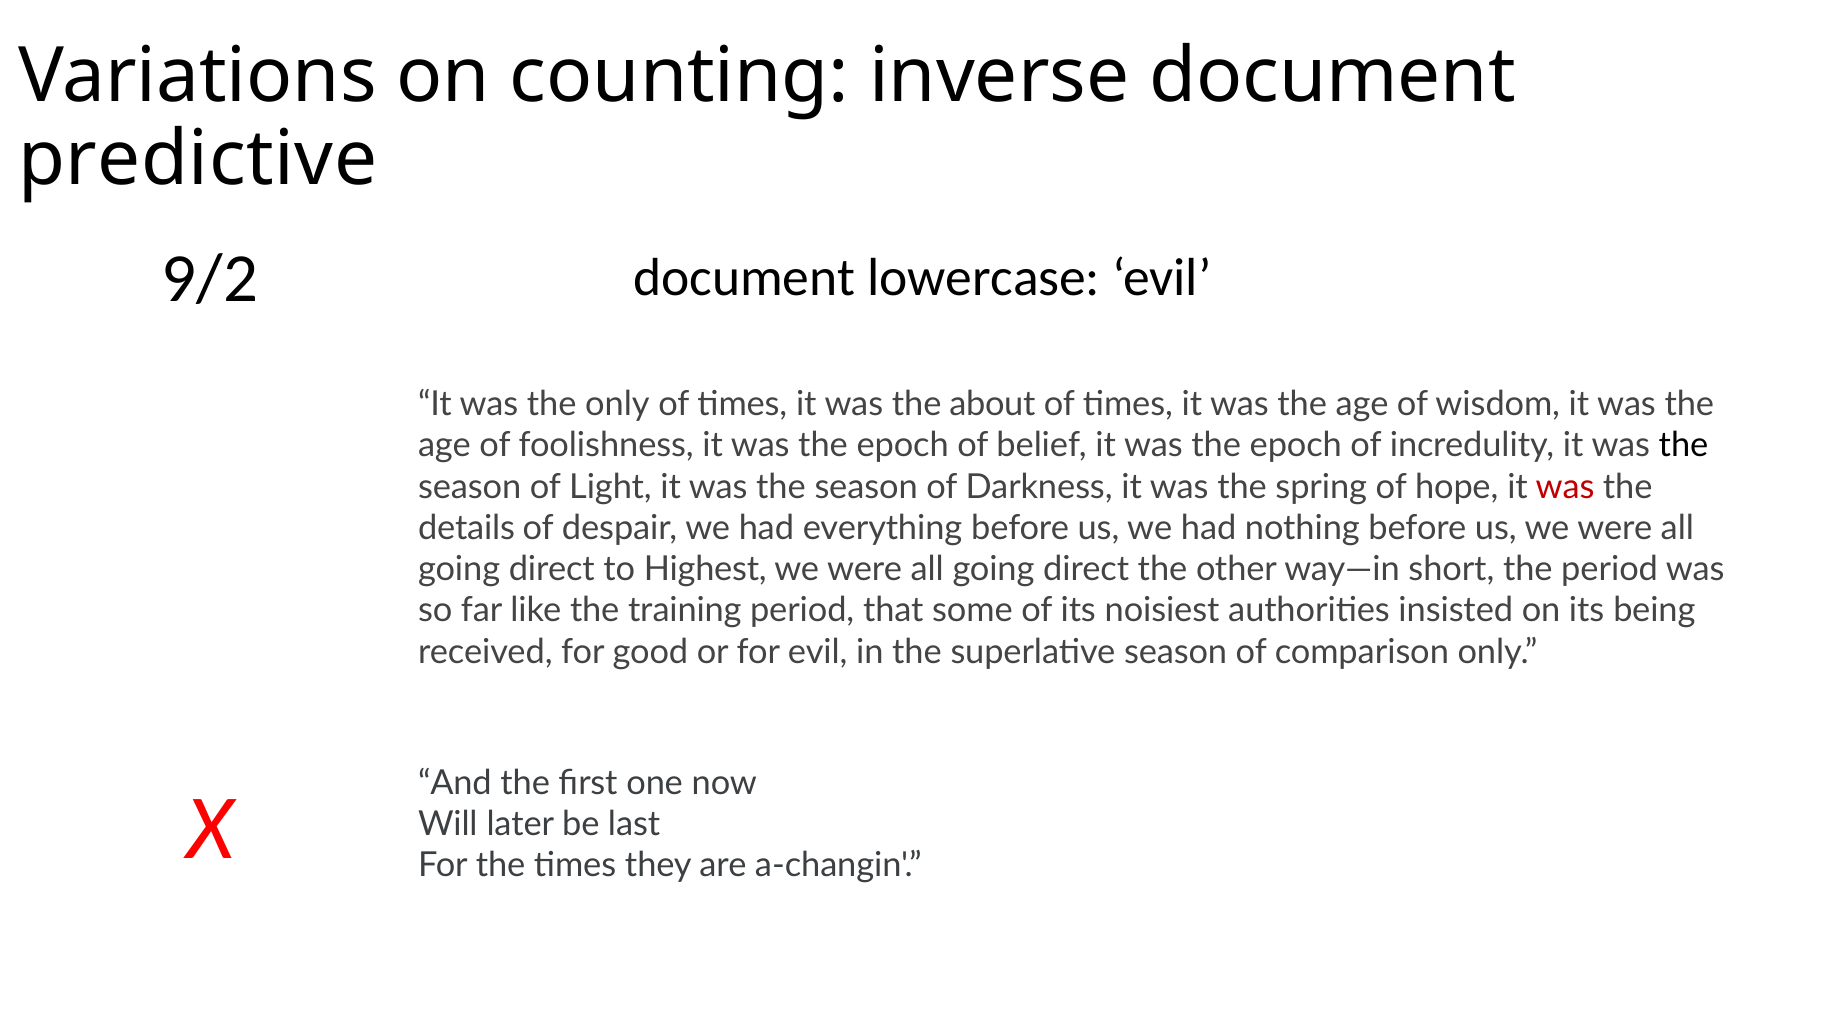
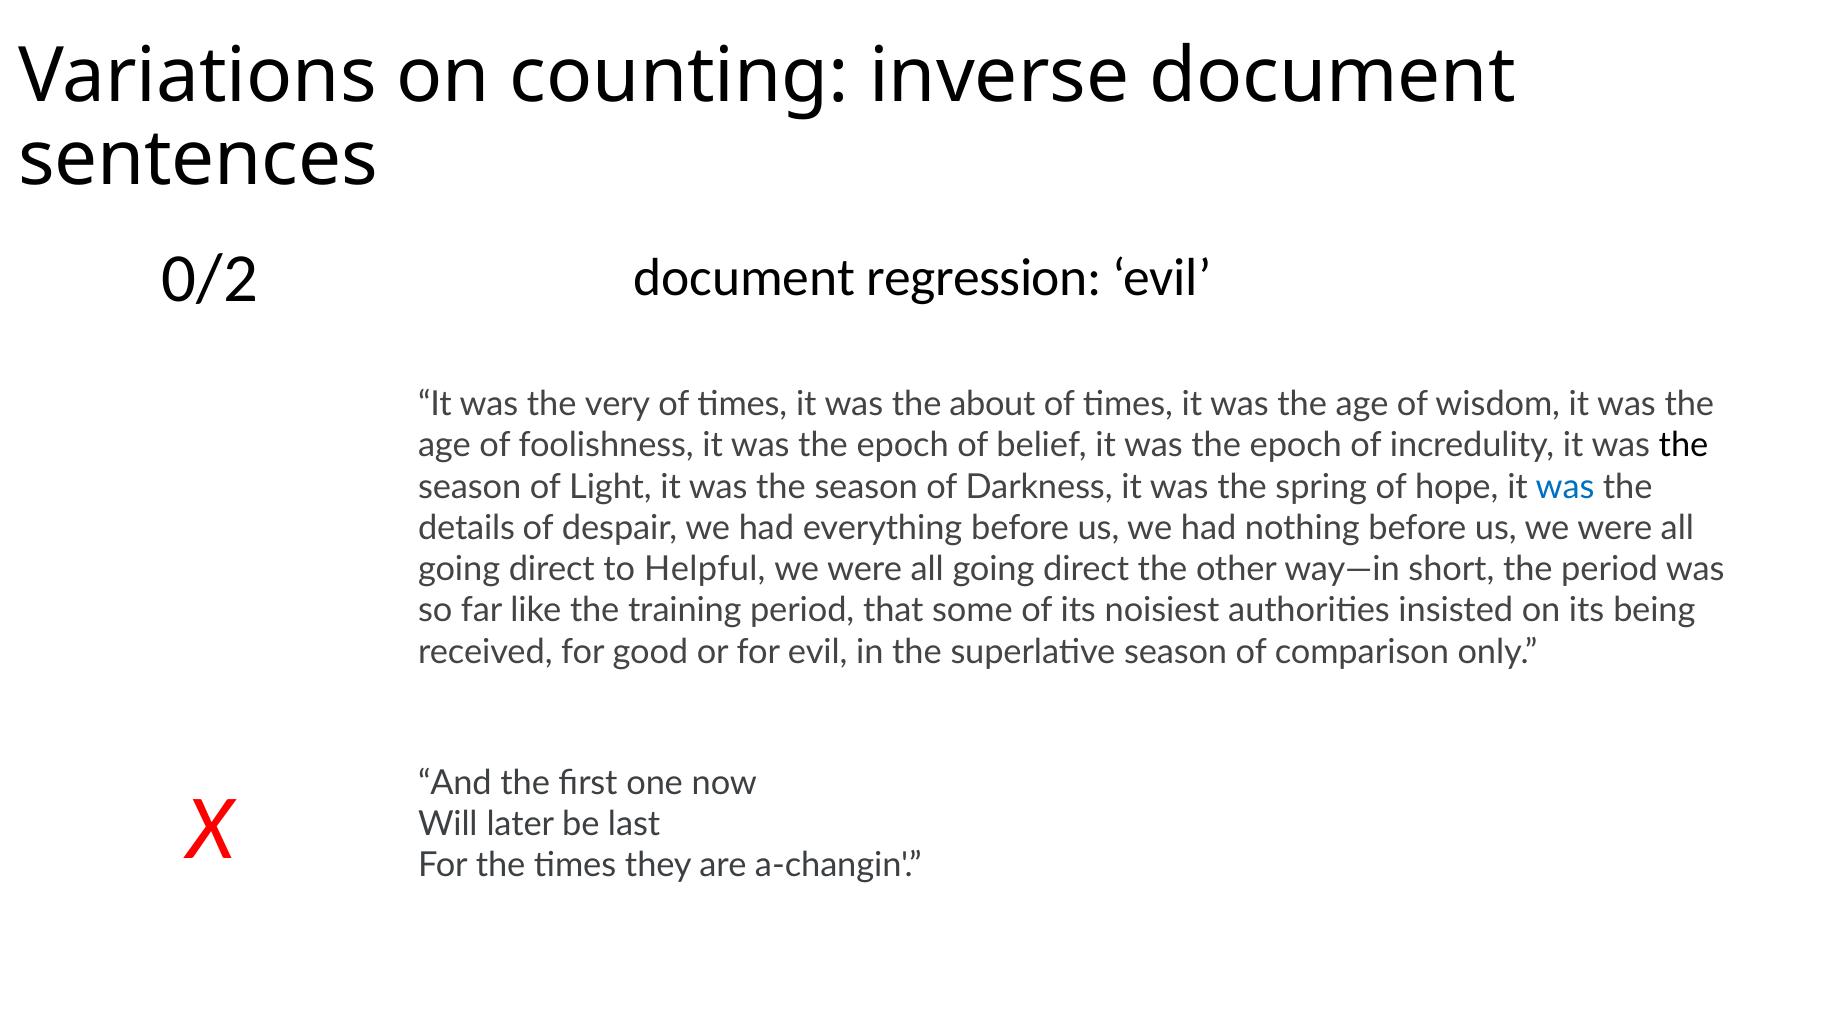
predictive: predictive -> sentences
9/2: 9/2 -> 0/2
lowercase: lowercase -> regression
the only: only -> very
was at (1565, 487) colour: red -> blue
Highest: Highest -> Helpful
